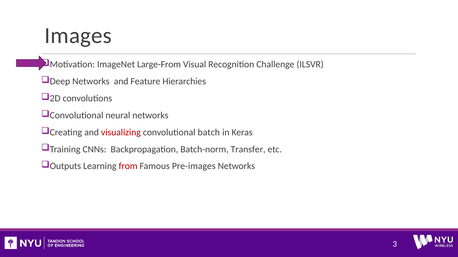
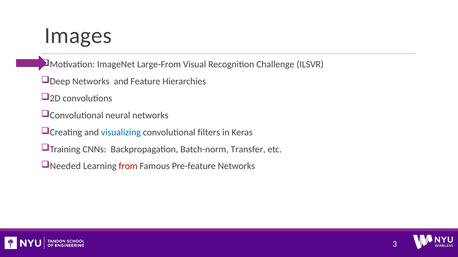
visualizing colour: red -> blue
batch: batch -> filters
Outputs: Outputs -> Needed
Pre-images: Pre-images -> Pre-feature
